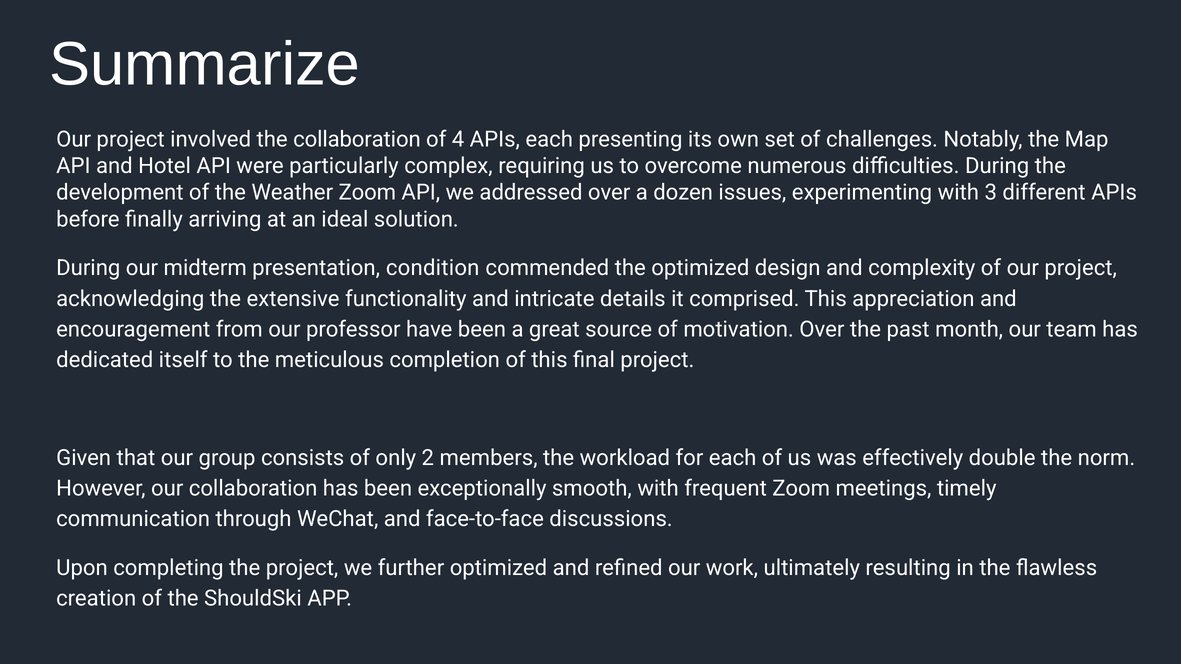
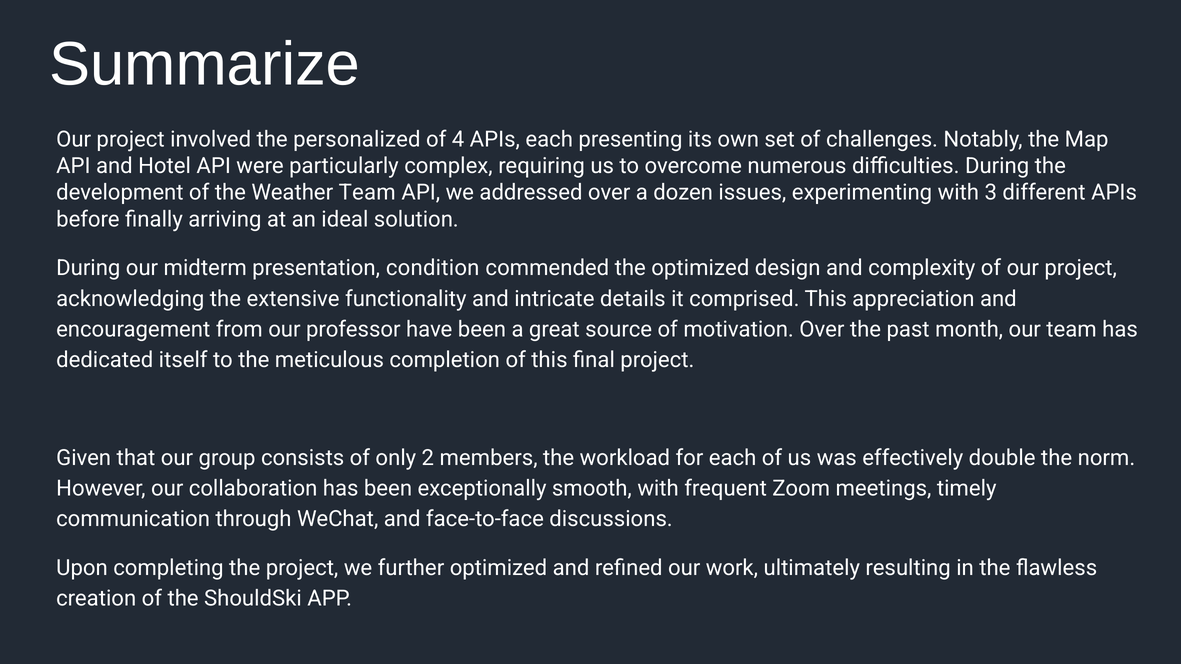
the collaboration: collaboration -> personalized
Weather Zoom: Zoom -> Team
